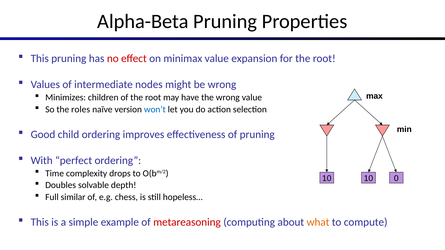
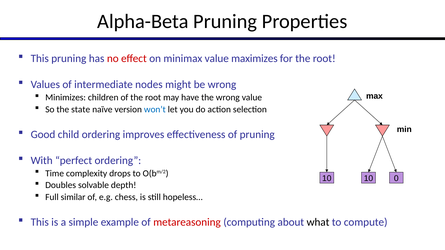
expansion: expansion -> maximizes
roles: roles -> state
what colour: orange -> black
